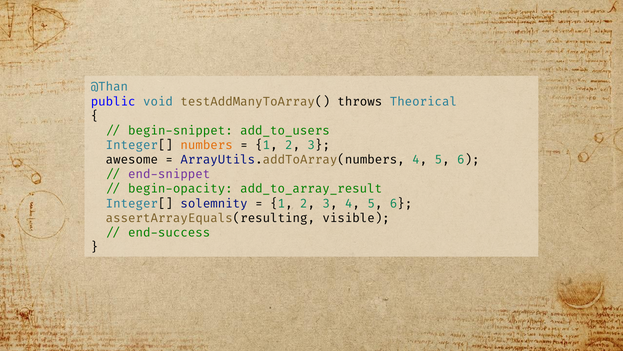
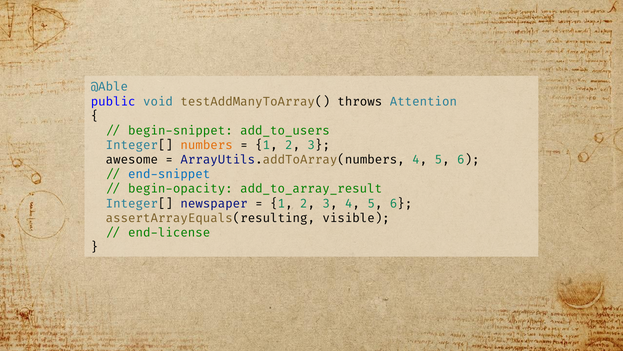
@Than: @Than -> @Able
Theorical: Theorical -> Attention
end-snippet colour: purple -> blue
solemnity: solemnity -> newspaper
end-success: end-success -> end-license
